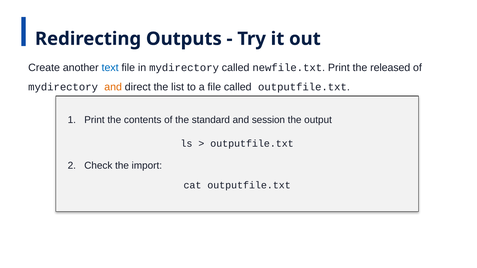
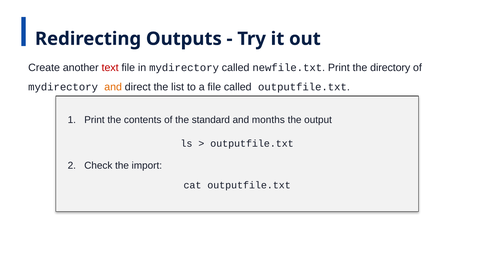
text colour: blue -> red
released: released -> directory
session: session -> months
